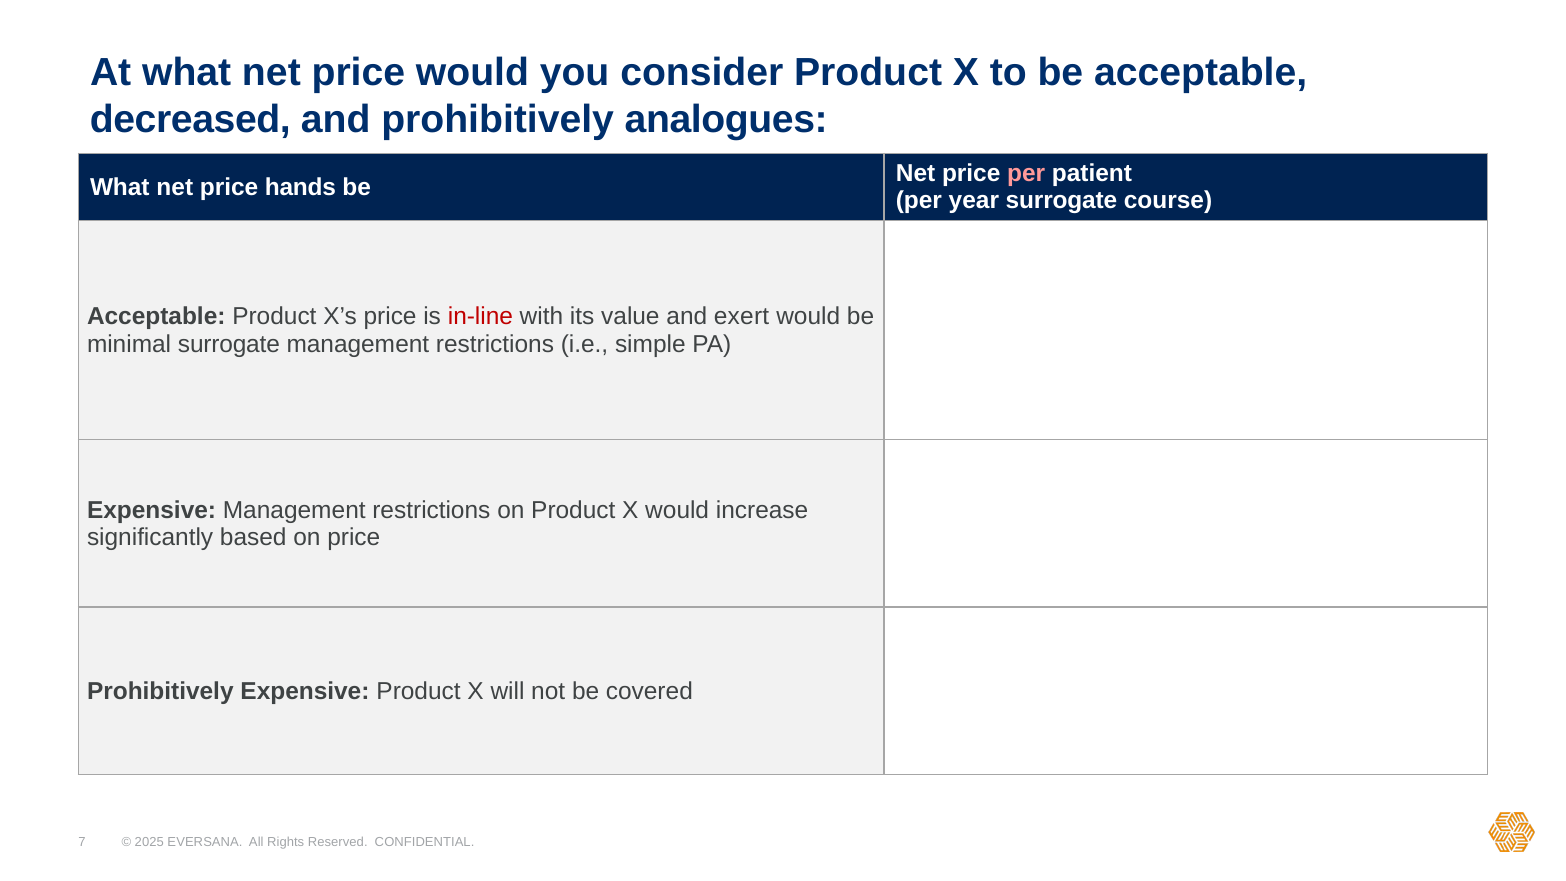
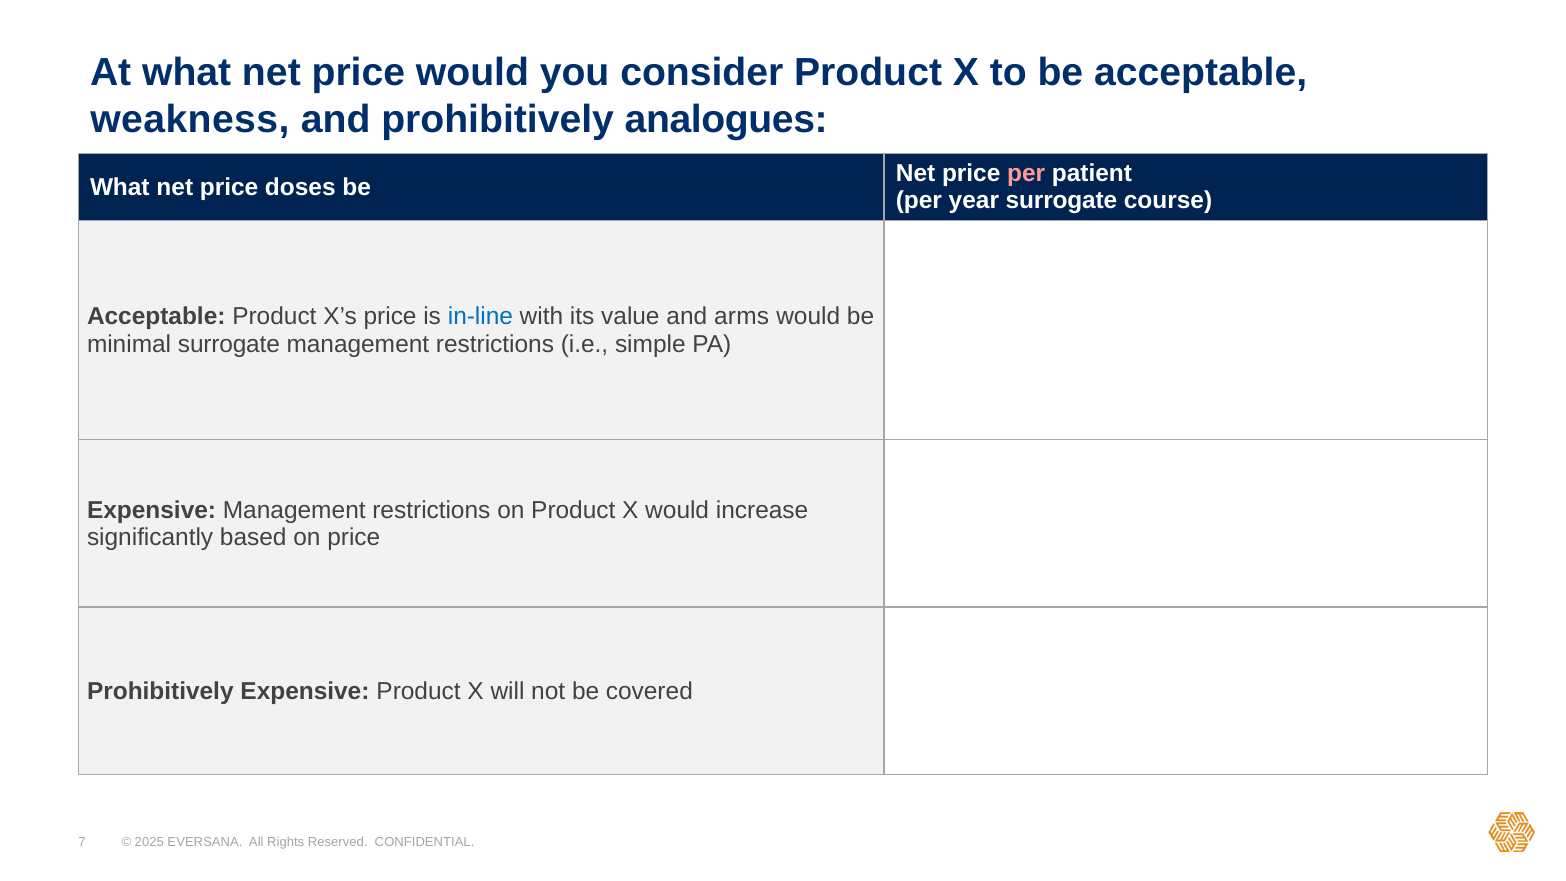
decreased: decreased -> weakness
hands: hands -> doses
in-line colour: red -> blue
exert: exert -> arms
